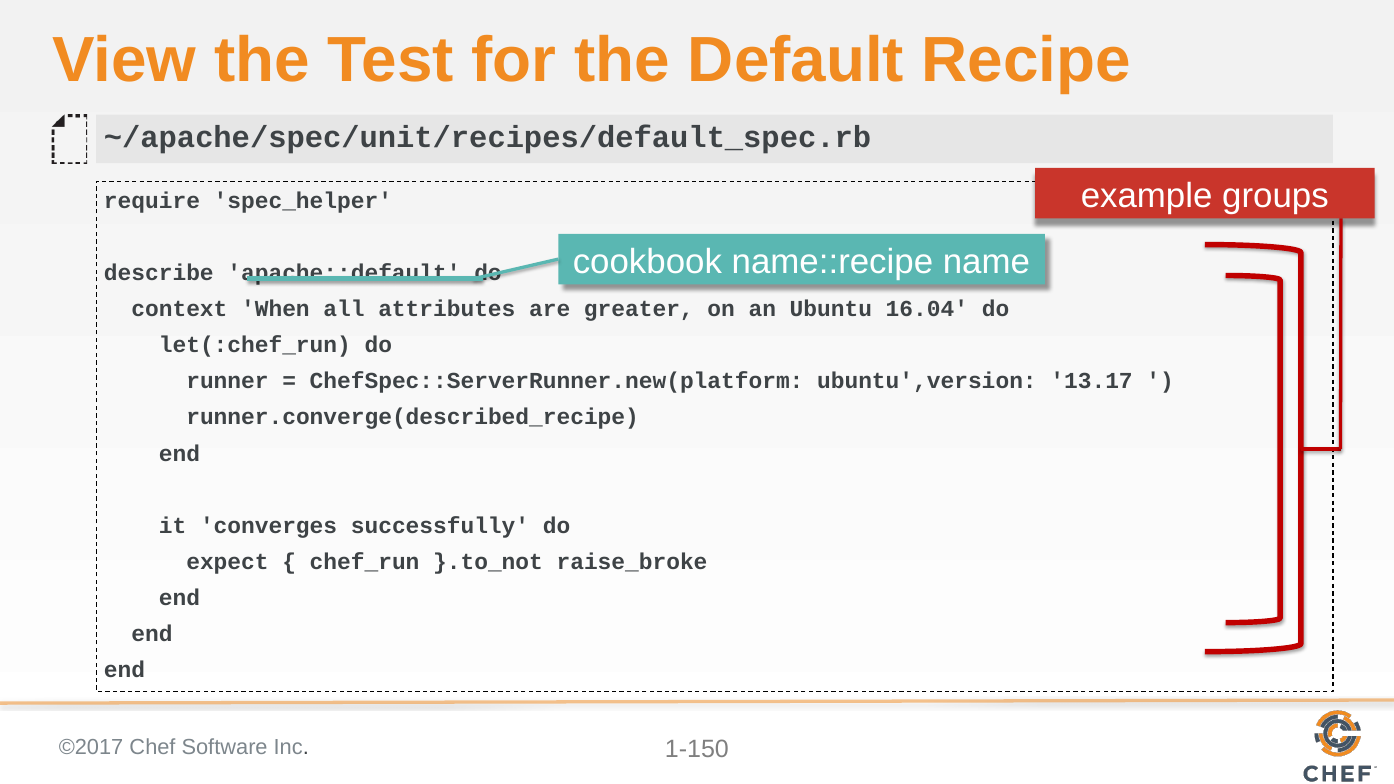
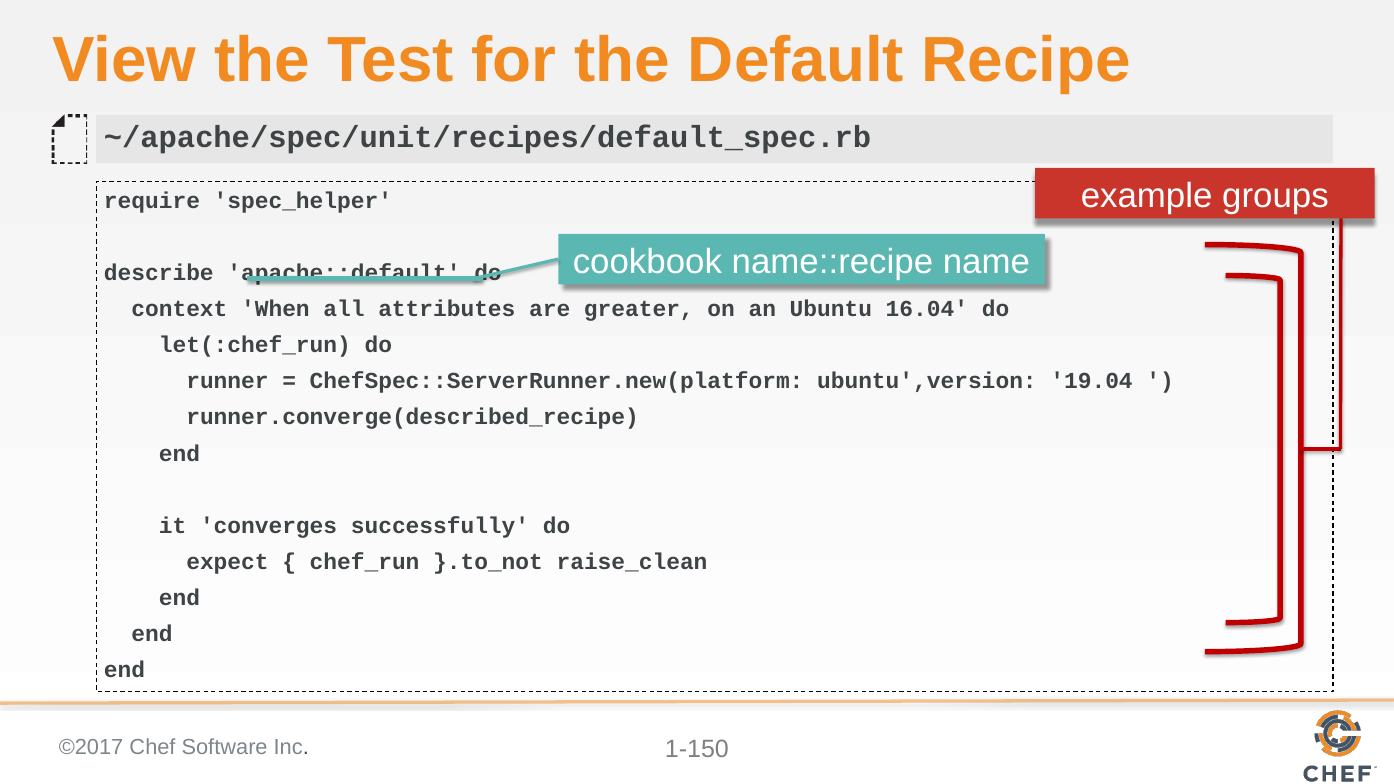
13.17: 13.17 -> 19.04
raise_broke: raise_broke -> raise_clean
